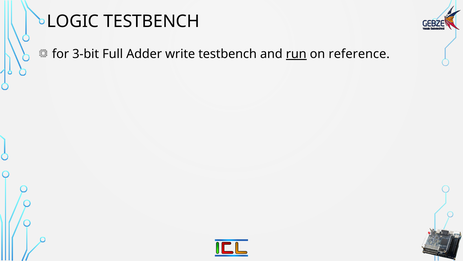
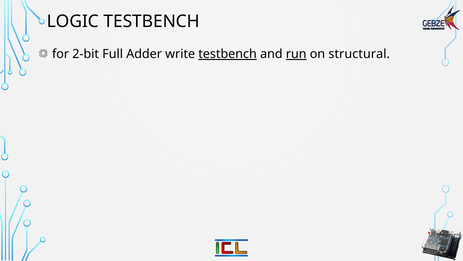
3-bit: 3-bit -> 2-bit
testbench at (228, 54) underline: none -> present
reference: reference -> structural
